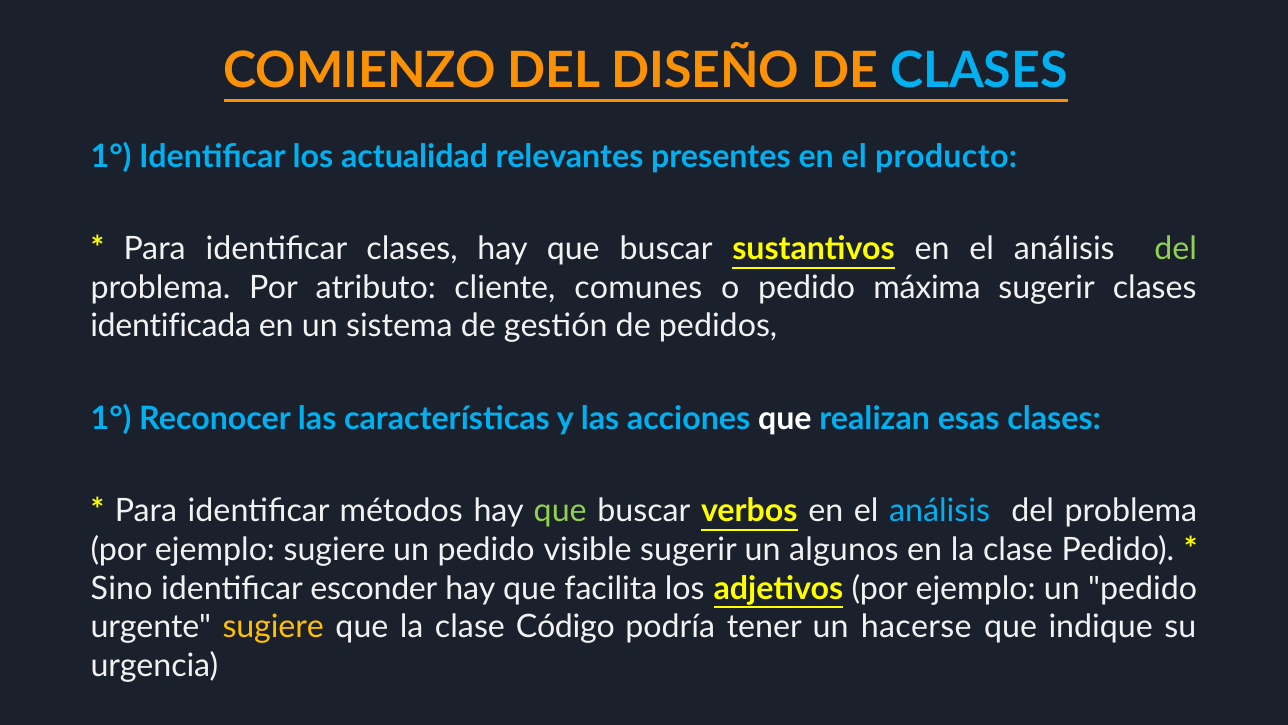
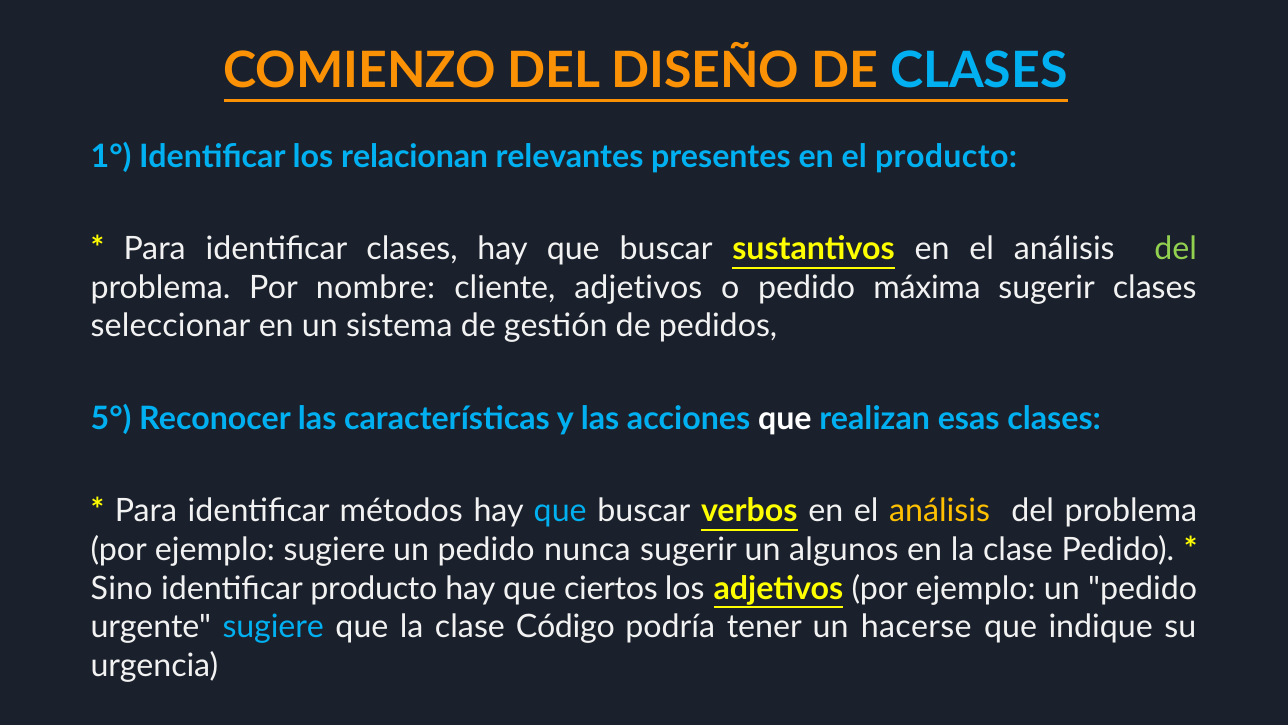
actualidad: actualidad -> relacionan
atributo: atributo -> nombre
cliente comunes: comunes -> adjetivos
identificada: identificada -> seleccionar
1° at (111, 418): 1° -> 5°
que at (560, 511) colour: light green -> light blue
análisis at (940, 511) colour: light blue -> yellow
visible: visible -> nunca
identificar esconder: esconder -> producto
facilita: facilita -> ciertos
sugiere at (273, 627) colour: yellow -> light blue
